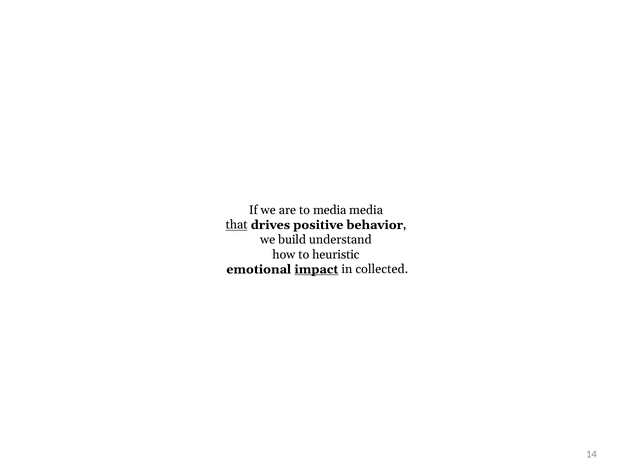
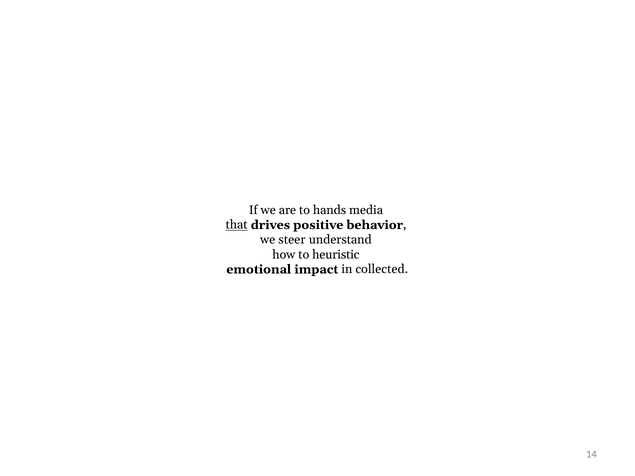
to media: media -> hands
build: build -> steer
impact underline: present -> none
